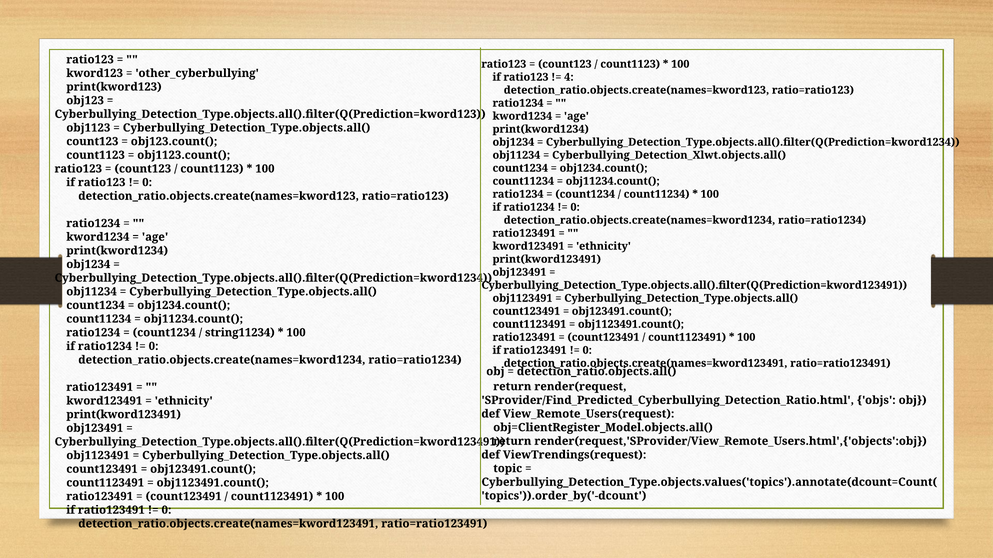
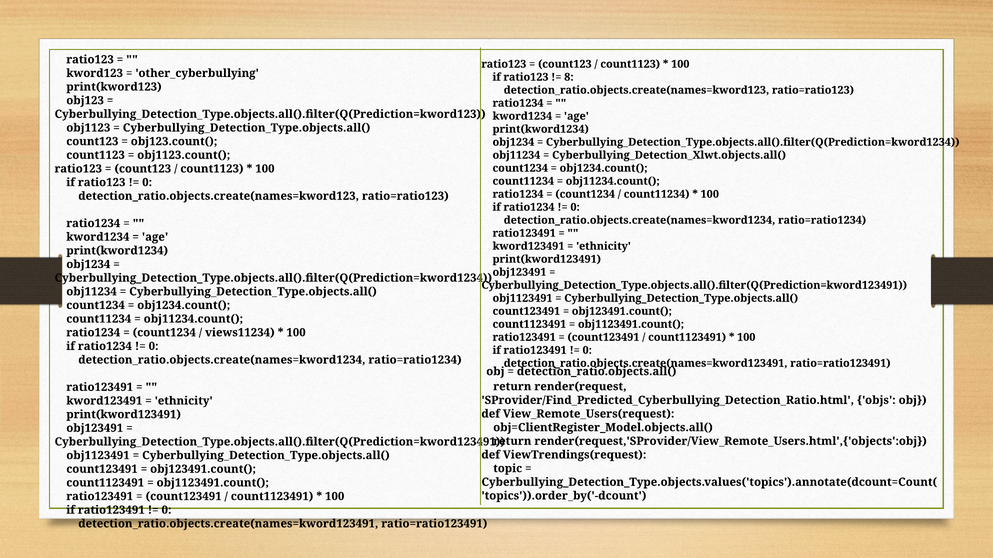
4: 4 -> 8
string11234: string11234 -> views11234
